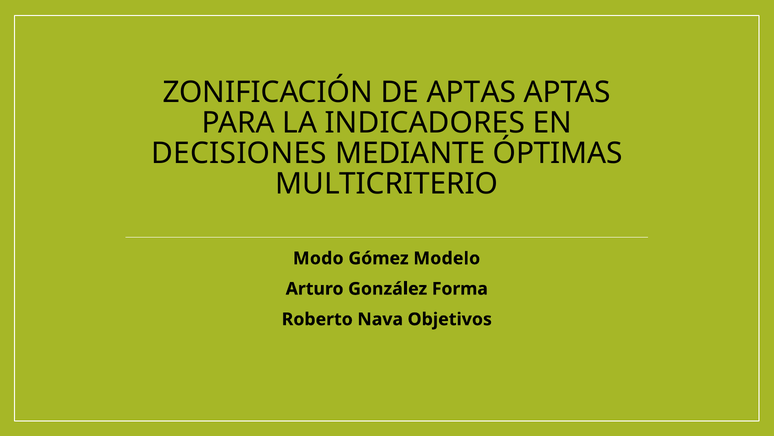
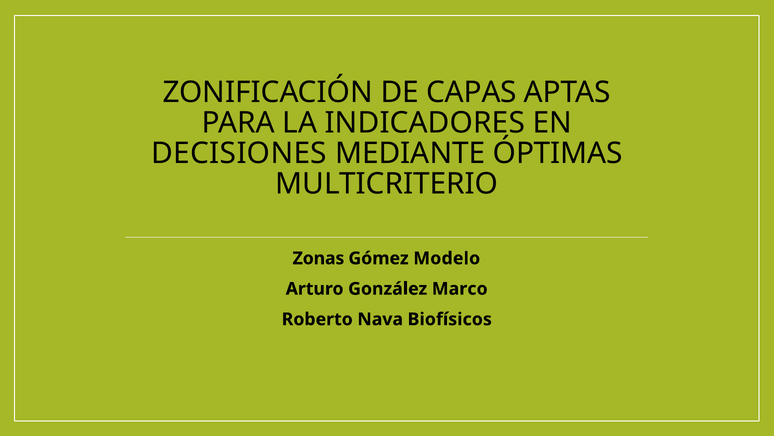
DE APTAS: APTAS -> CAPAS
Modo: Modo -> Zonas
Forma: Forma -> Marco
Objetivos: Objetivos -> Biofísicos
